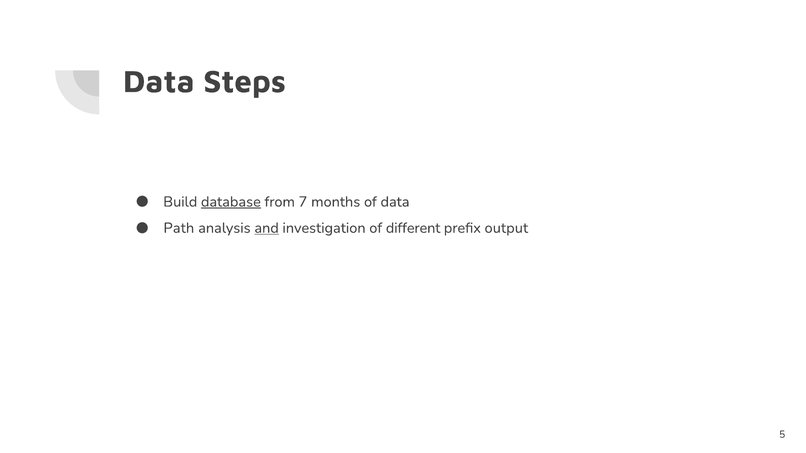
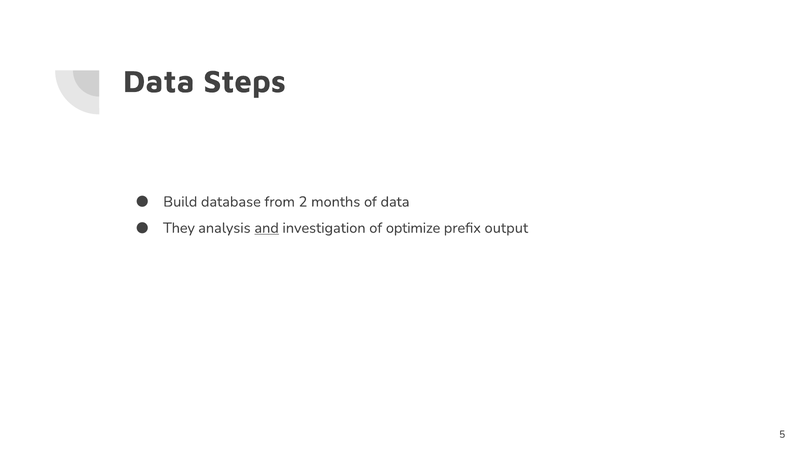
database underline: present -> none
7: 7 -> 2
Path: Path -> They
different: different -> optimize
